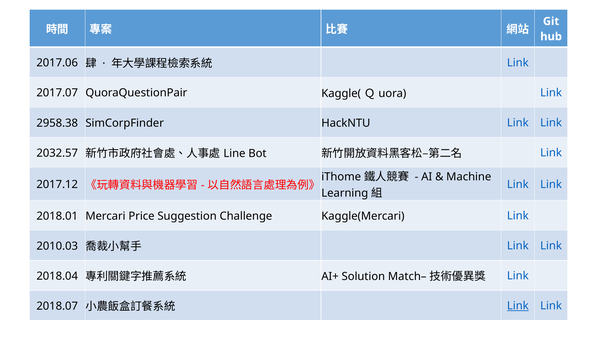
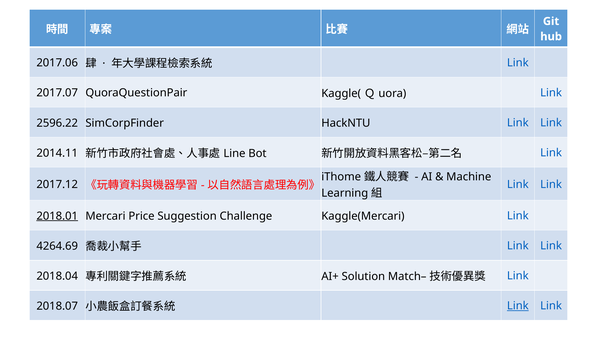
2958.38: 2958.38 -> 2596.22
2032.57: 2032.57 -> 2014.11
2018.01 underline: none -> present
2010.03: 2010.03 -> 4264.69
